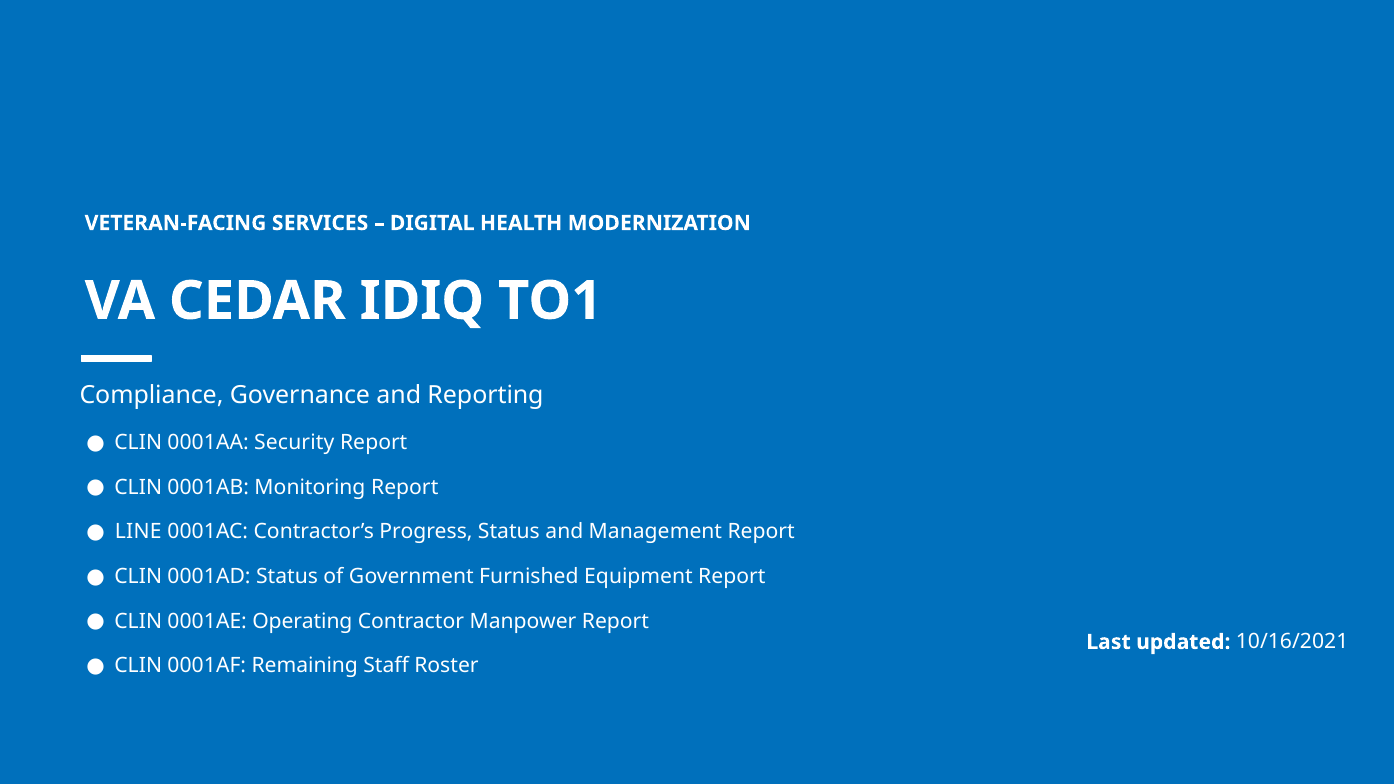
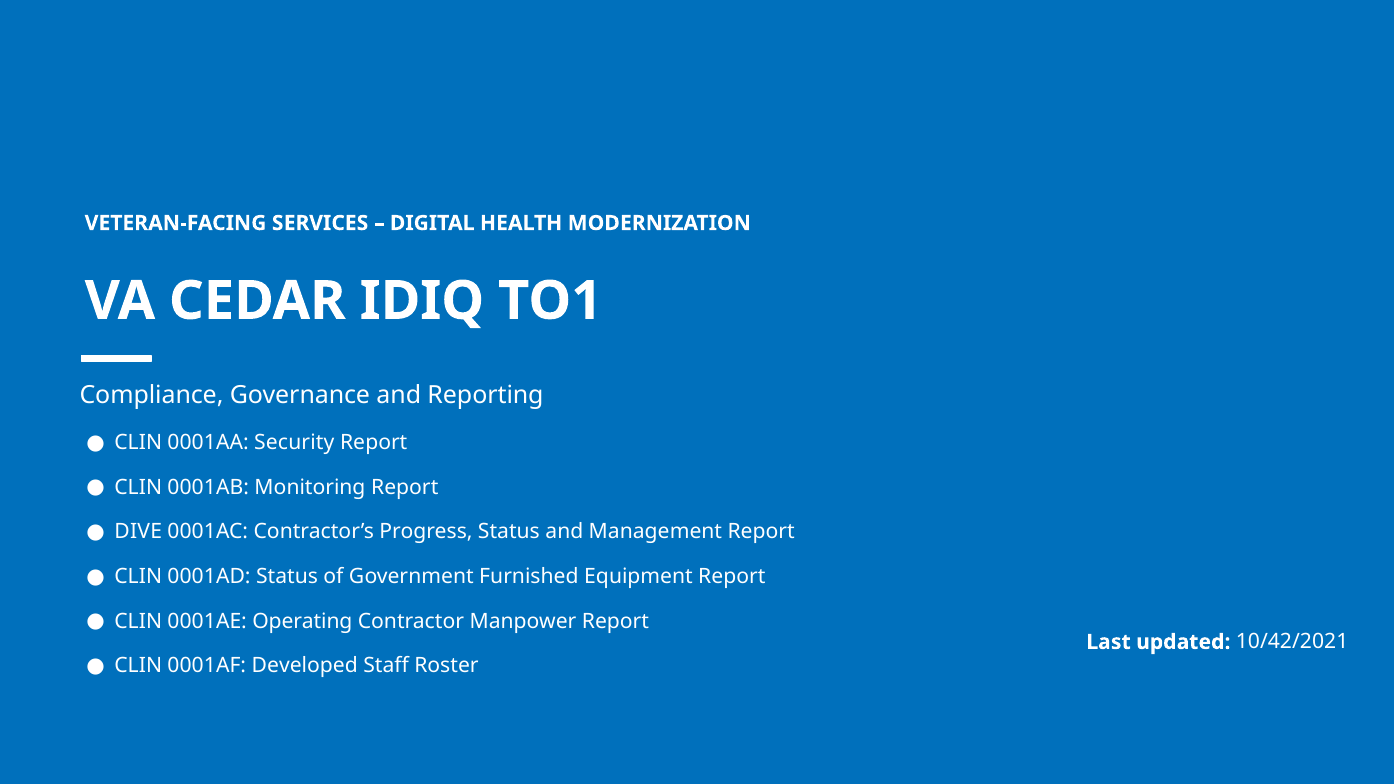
LINE: LINE -> DIVE
10/16/2021: 10/16/2021 -> 10/42/2021
Remaining: Remaining -> Developed
